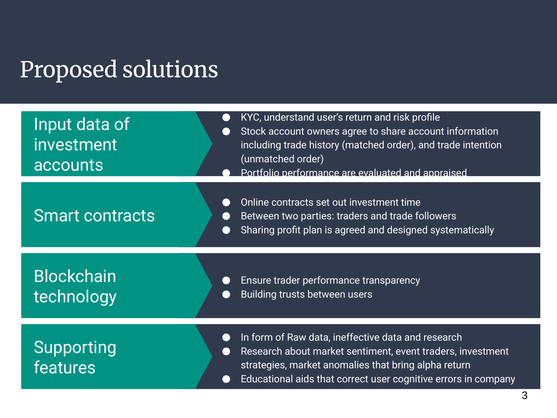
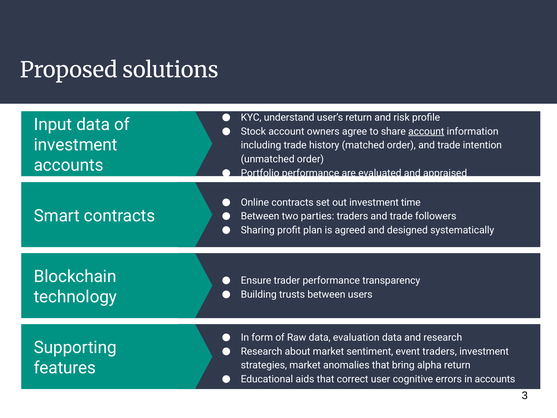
account at (426, 131) underline: none -> present
ineffective: ineffective -> evaluation
in company: company -> accounts
